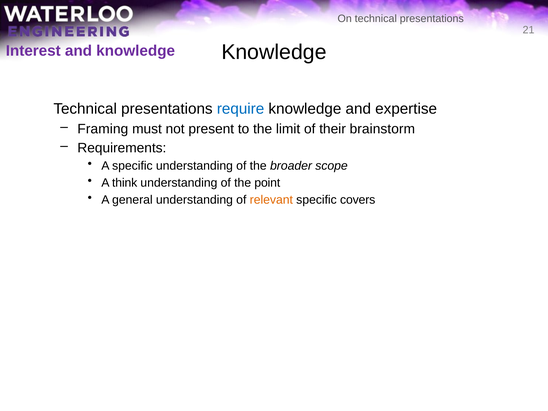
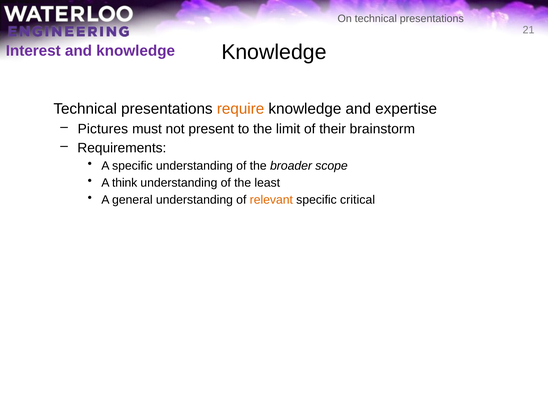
require colour: blue -> orange
Framing: Framing -> Pictures
point: point -> least
covers: covers -> critical
